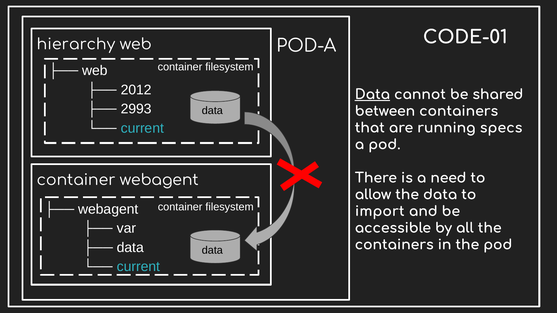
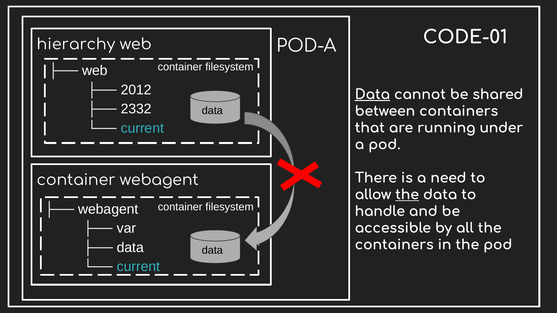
2993: 2993 -> 2332
specs: specs -> under
the at (407, 195) underline: none -> present
import: import -> handle
